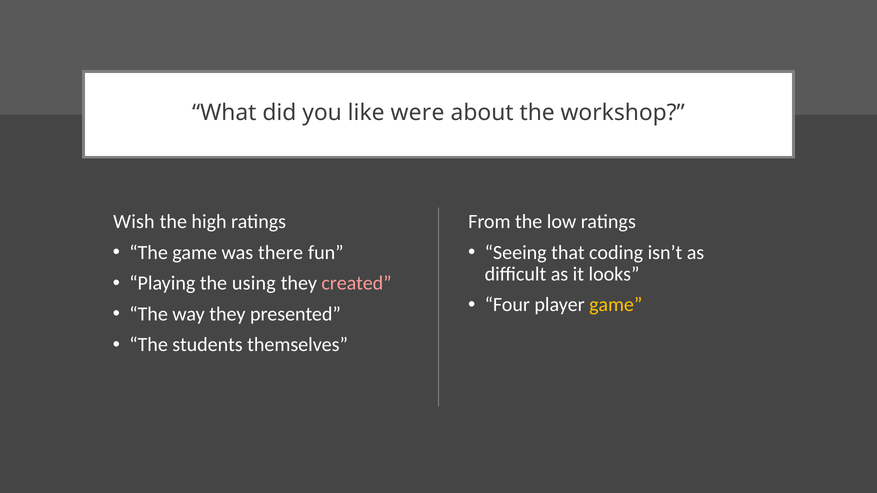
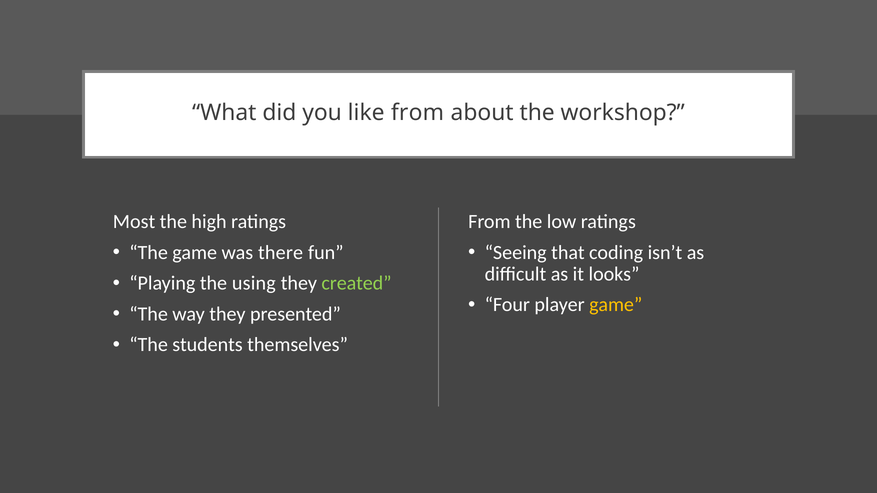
like were: were -> from
Wish: Wish -> Most
created colour: pink -> light green
